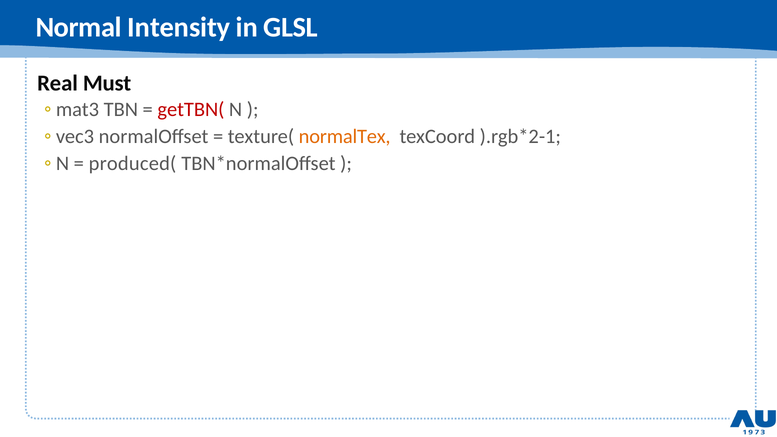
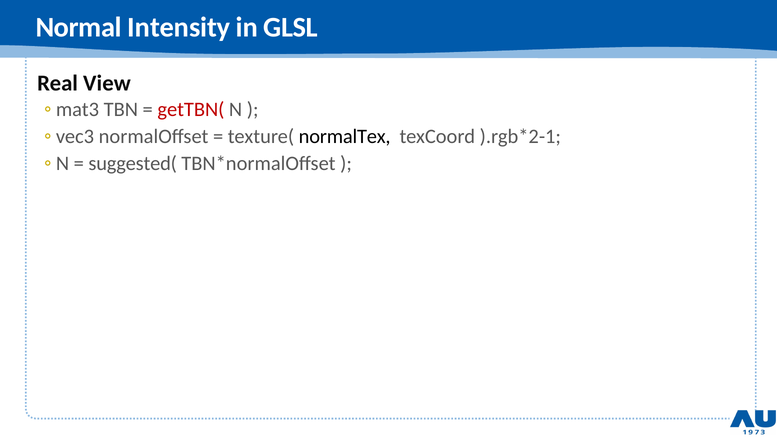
Must: Must -> View
normalTex colour: orange -> black
produced(: produced( -> suggested(
